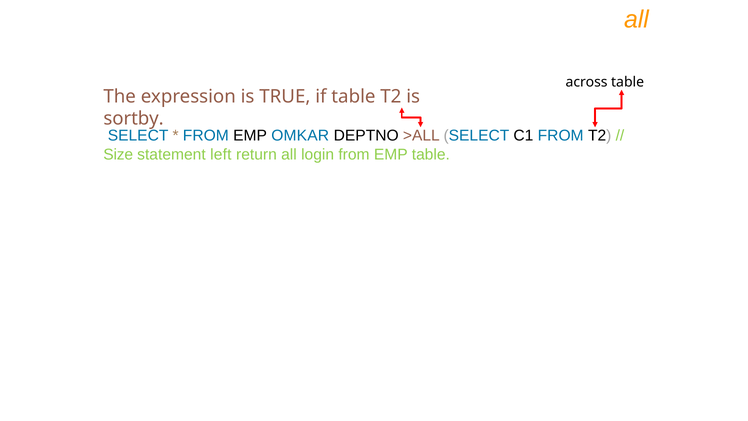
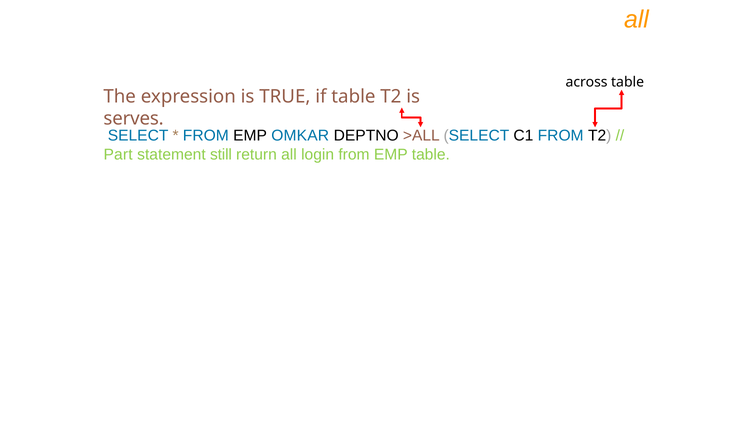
sortby: sortby -> serves
Size: Size -> Part
left: left -> still
